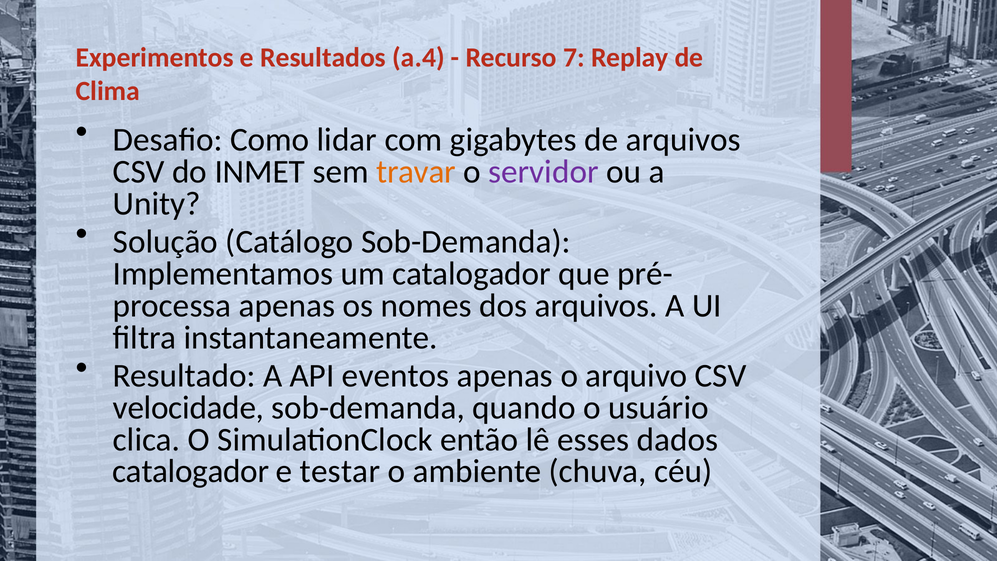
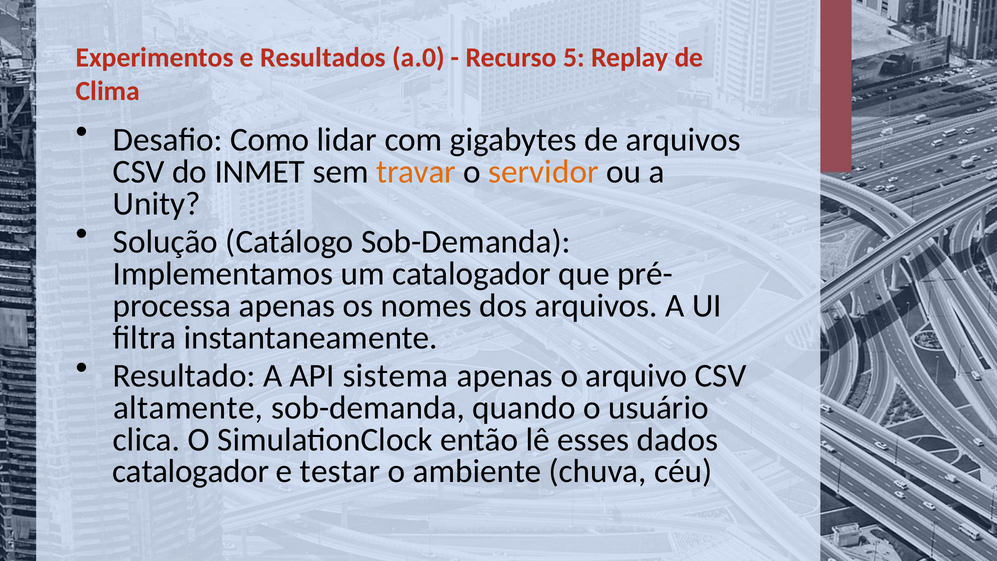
a.4: a.4 -> a.0
7: 7 -> 5
servidor colour: purple -> orange
eventos: eventos -> sistema
velocidade: velocidade -> altamente
